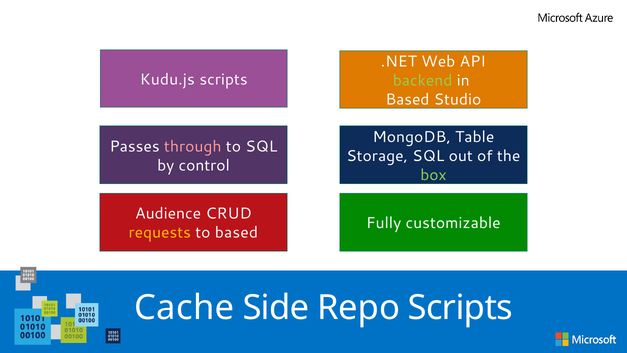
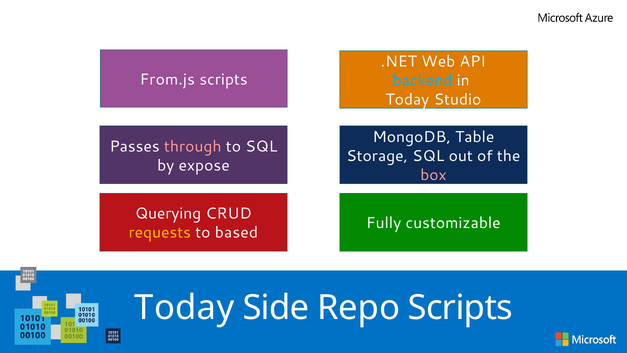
Kudu.js: Kudu.js -> From.js
backend colour: light green -> light blue
Based at (407, 99): Based -> Today
control: control -> expose
box colour: light green -> pink
Audience: Audience -> Querying
Cache at (184, 308): Cache -> Today
